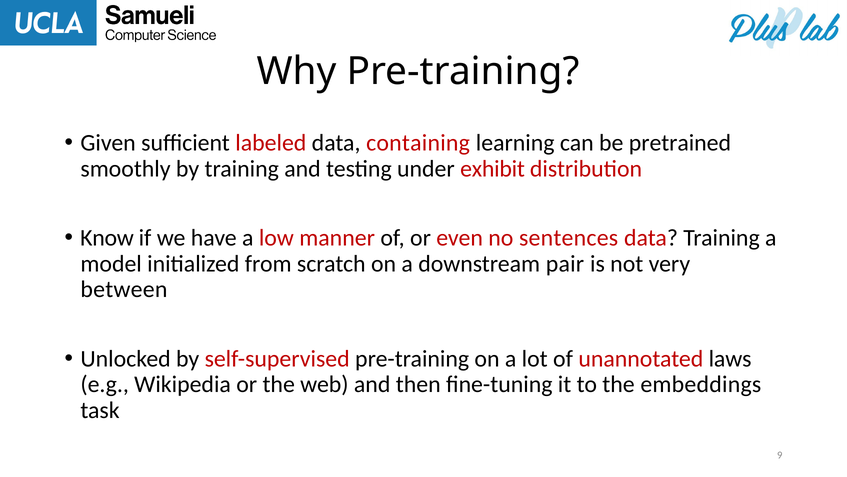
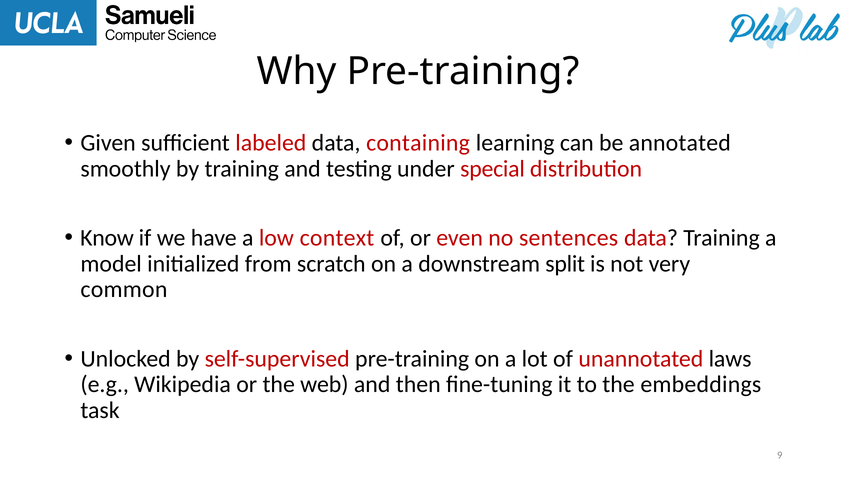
pretrained: pretrained -> annotated
exhibit: exhibit -> special
manner: manner -> context
pair: pair -> split
between: between -> common
